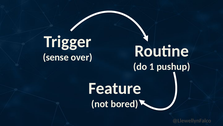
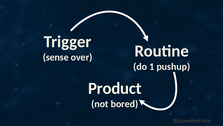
Feature: Feature -> Product
